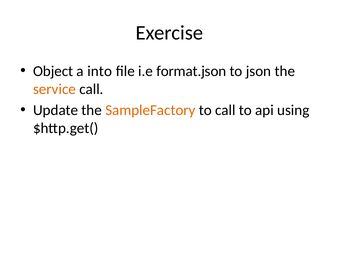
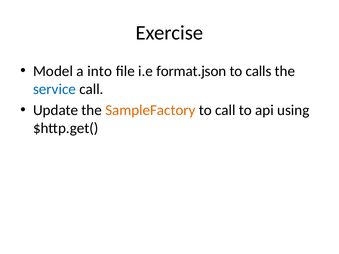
Object: Object -> Model
json: json -> calls
service colour: orange -> blue
